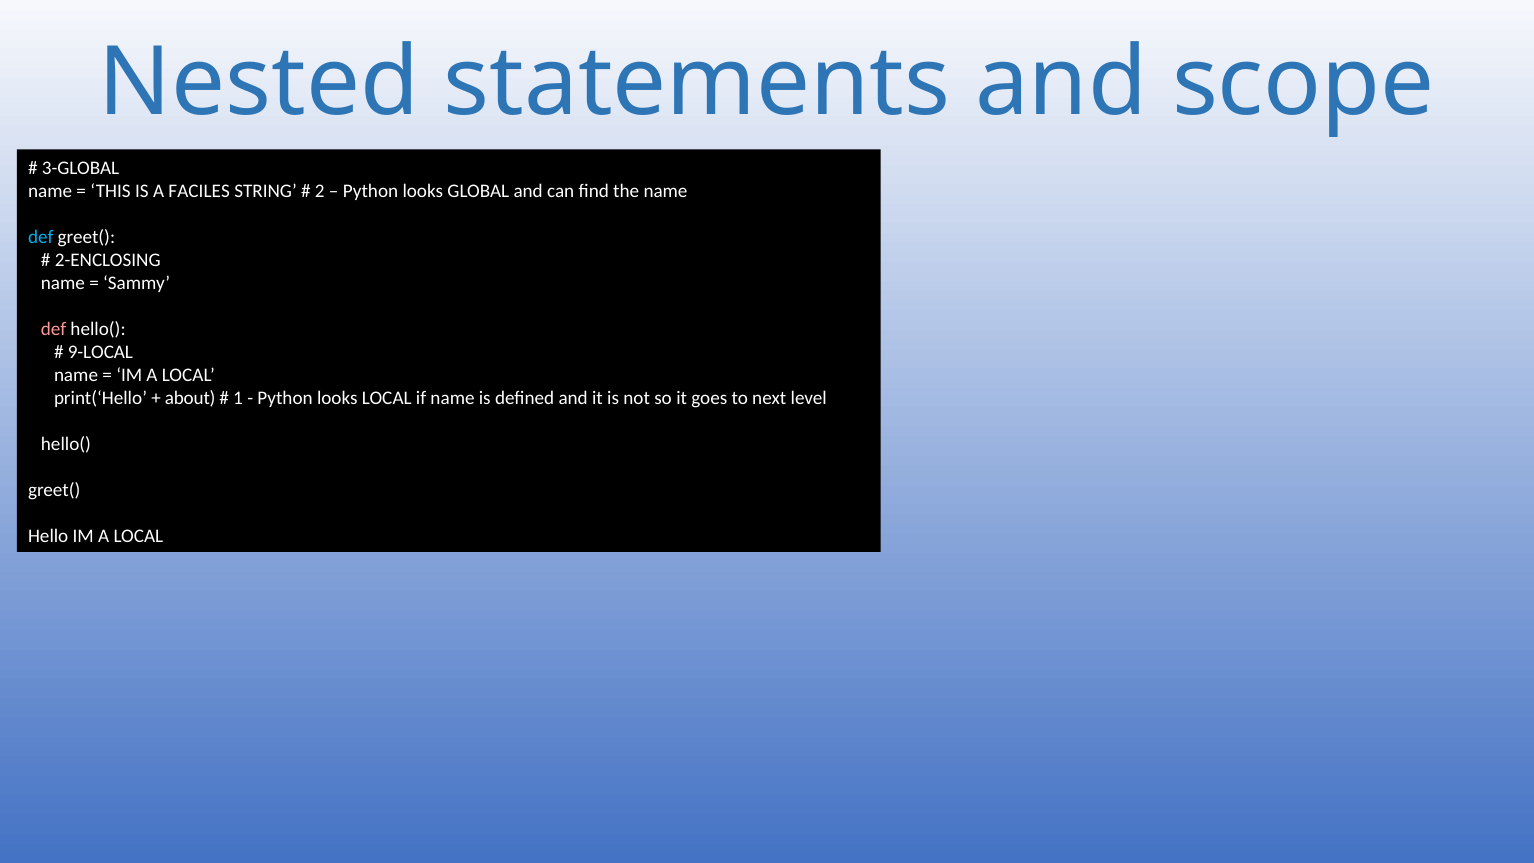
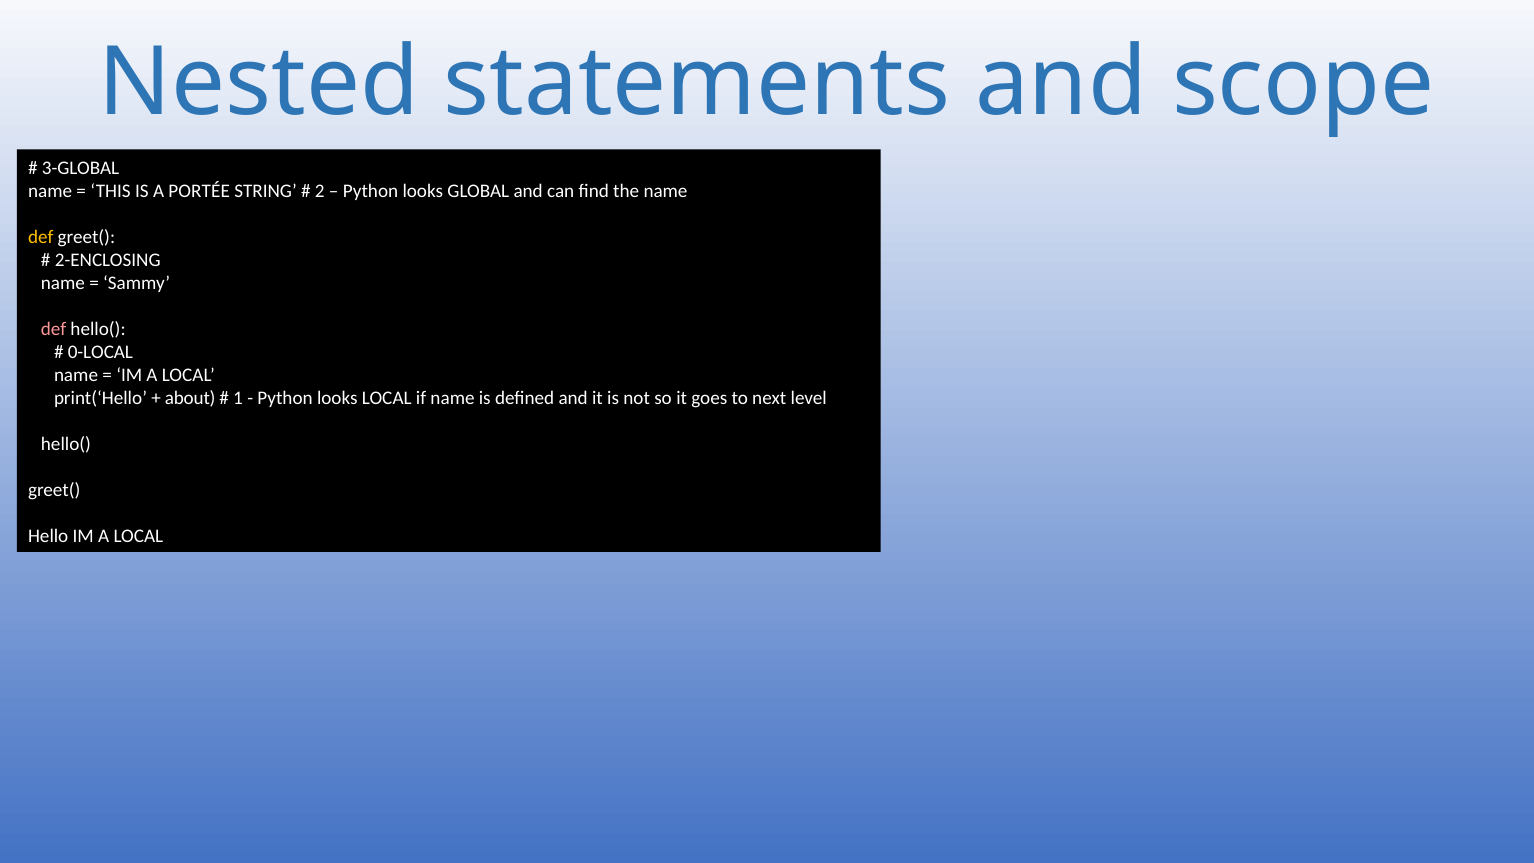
FACILES: FACILES -> PORTÉE
def at (41, 237) colour: light blue -> yellow
9-LOCAL: 9-LOCAL -> 0-LOCAL
